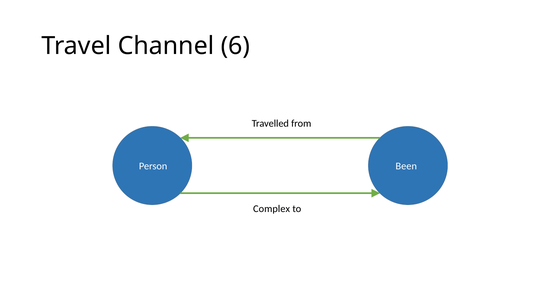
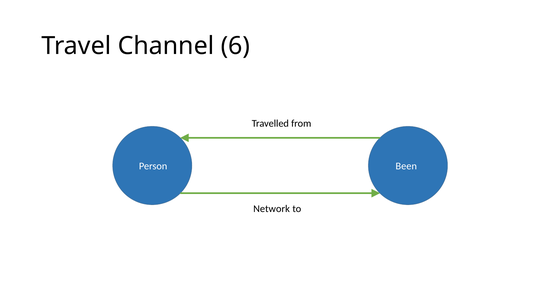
Complex: Complex -> Network
